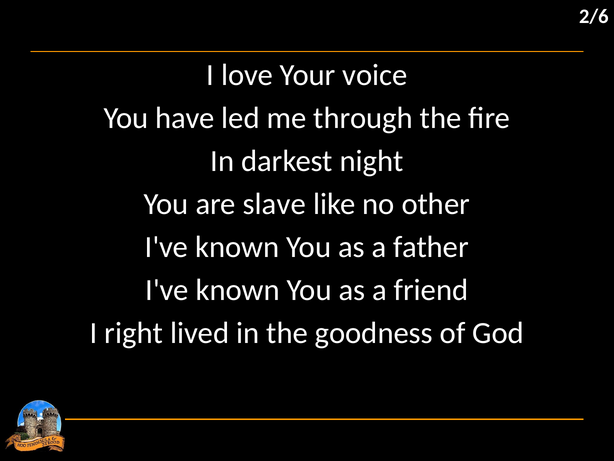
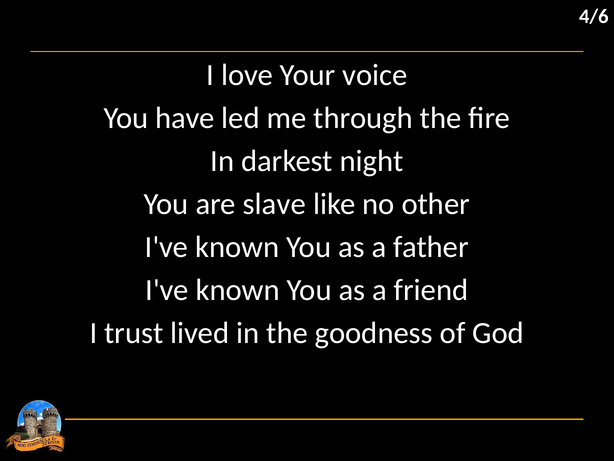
2/6: 2/6 -> 4/6
right: right -> trust
